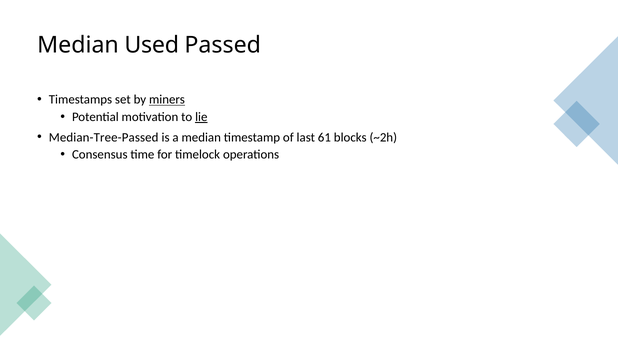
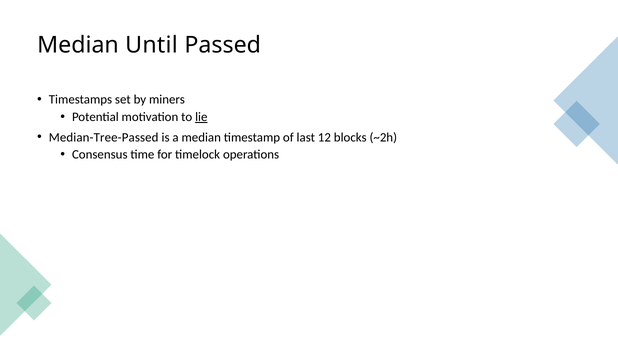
Used: Used -> Until
miners underline: present -> none
61: 61 -> 12
